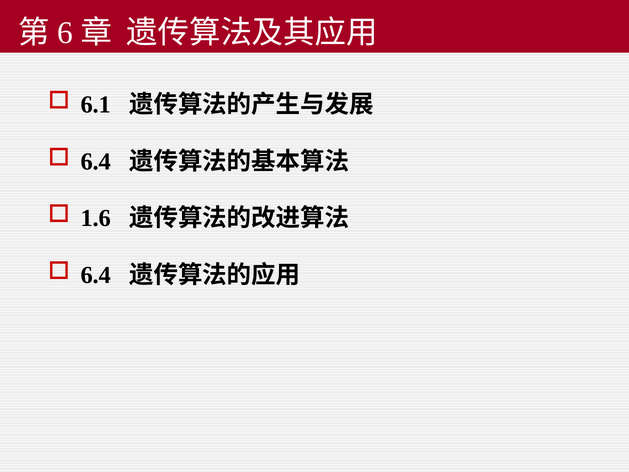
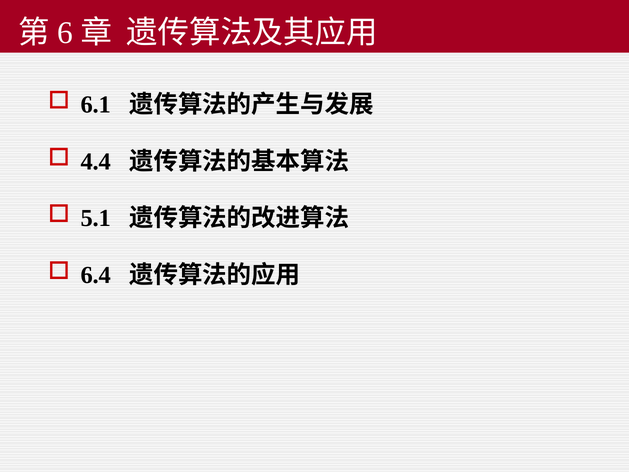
6.4 at (96, 161): 6.4 -> 4.4
1.6: 1.6 -> 5.1
